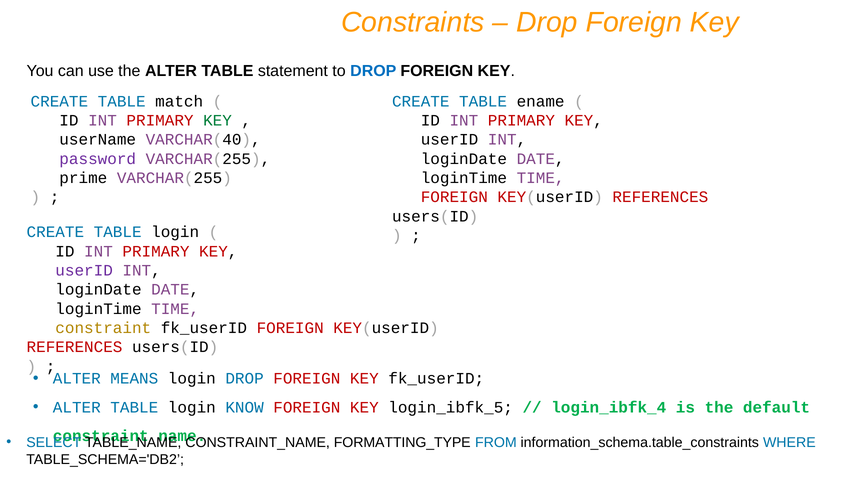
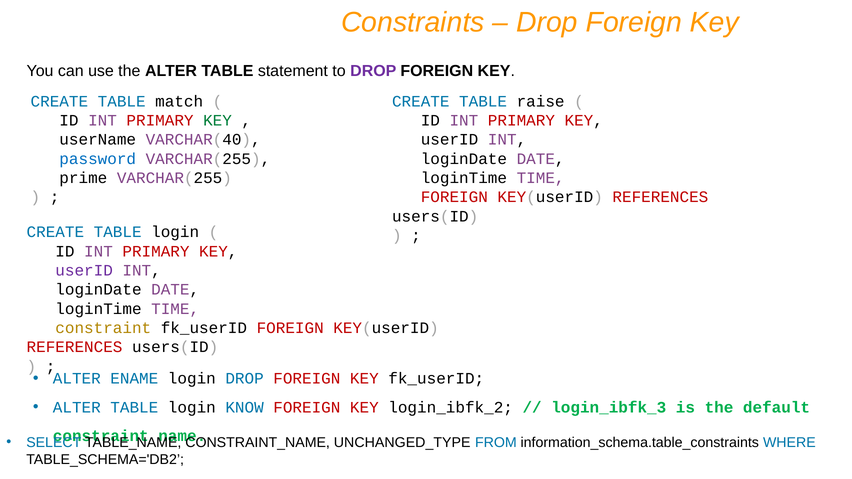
DROP at (373, 71) colour: blue -> purple
ename: ename -> raise
password colour: purple -> blue
MEANS: MEANS -> ENAME
login_ibfk_5: login_ibfk_5 -> login_ibfk_2
login_ibfk_4: login_ibfk_4 -> login_ibfk_3
FORMATTING_TYPE: FORMATTING_TYPE -> UNCHANGED_TYPE
